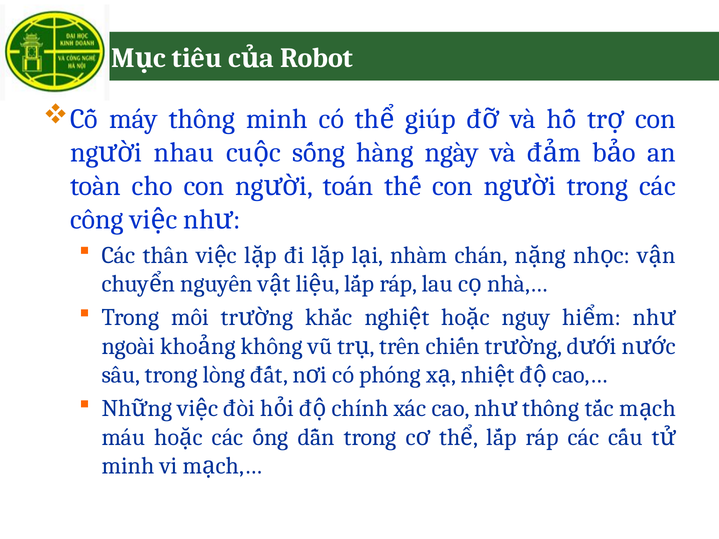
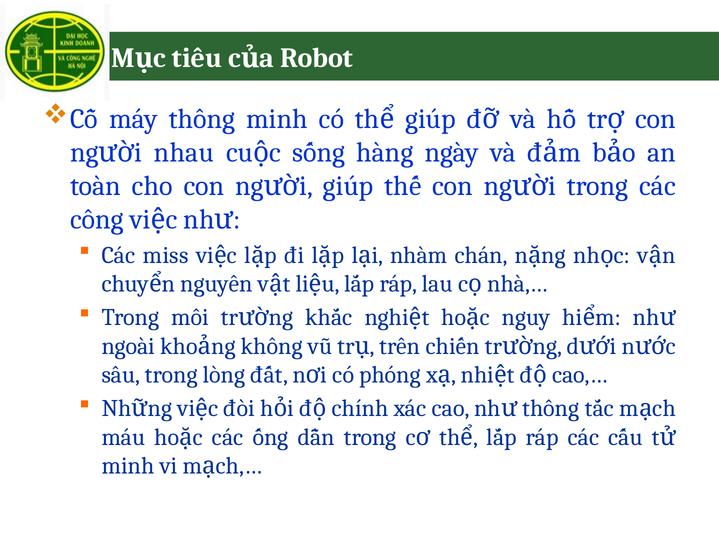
toán at (348, 186): toán -> giúp
thân: thân -> miss
